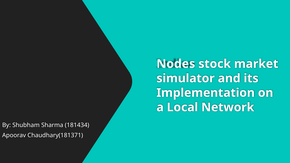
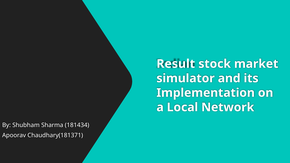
Nodes: Nodes -> Result
